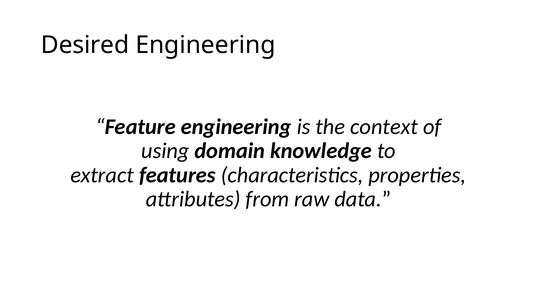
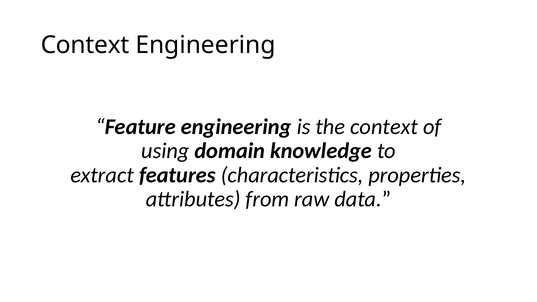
Desired at (85, 45): Desired -> Context
